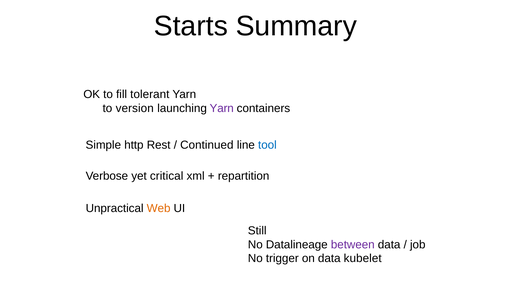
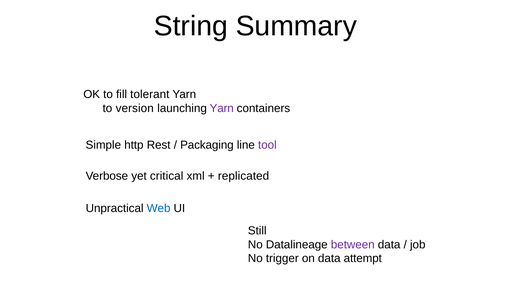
Starts: Starts -> String
Continued: Continued -> Packaging
tool colour: blue -> purple
repartition: repartition -> replicated
Web colour: orange -> blue
kubelet: kubelet -> attempt
